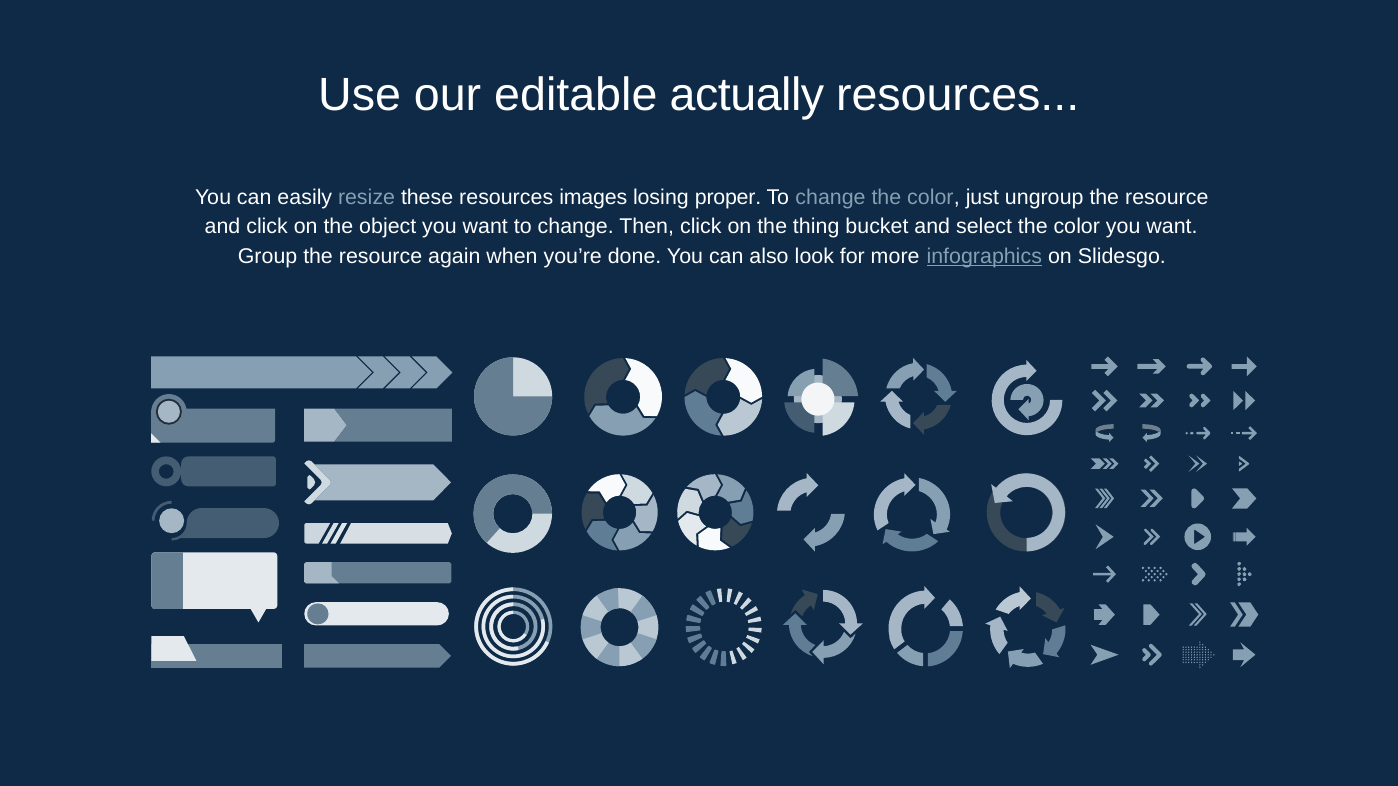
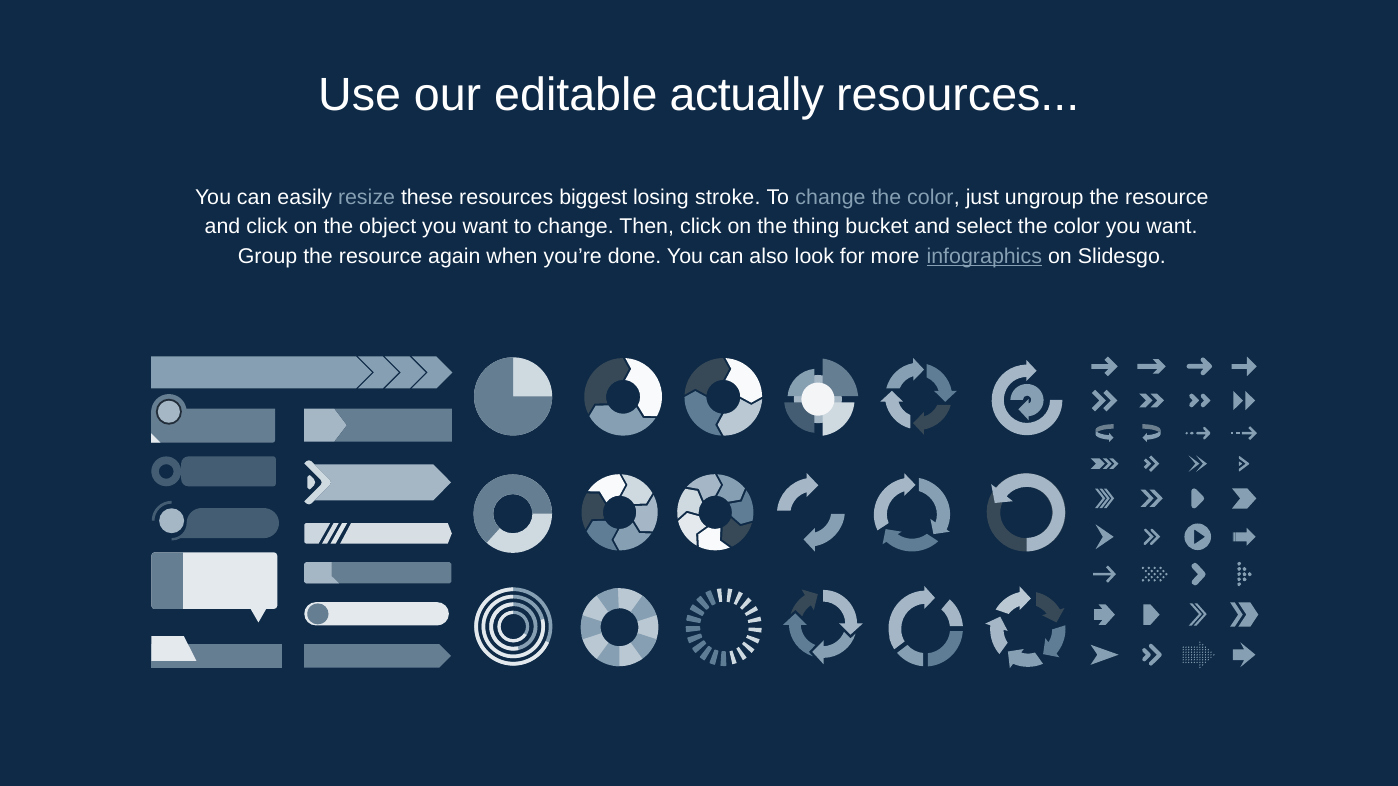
images: images -> biggest
proper: proper -> stroke
